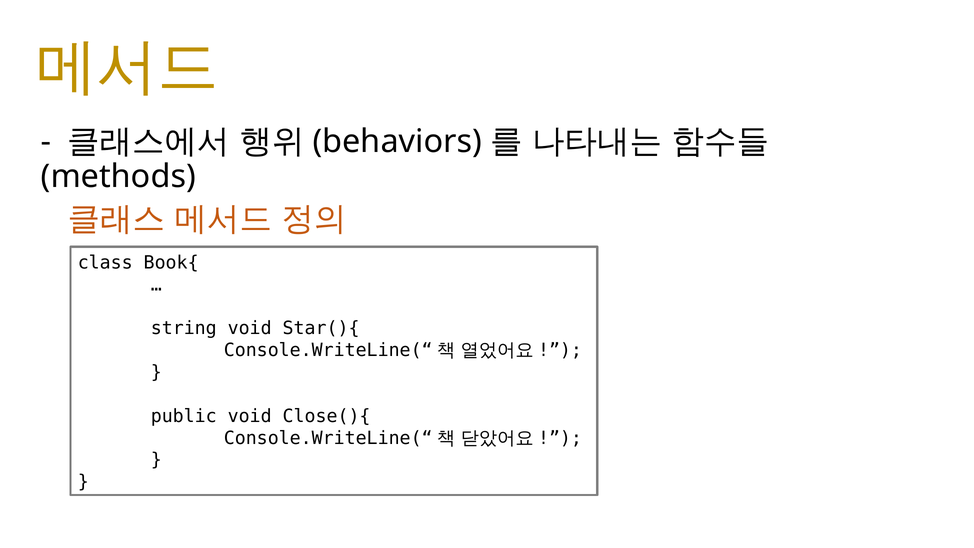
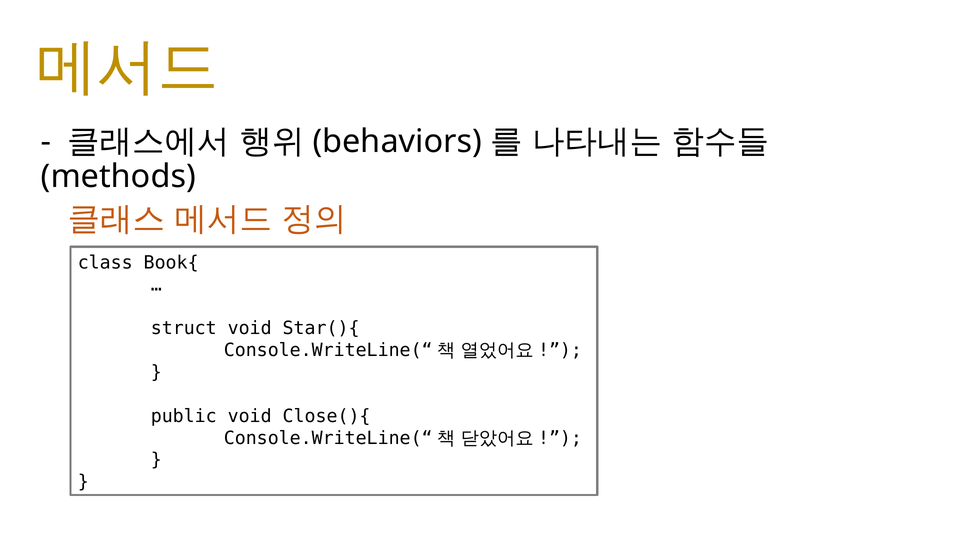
string: string -> struct
